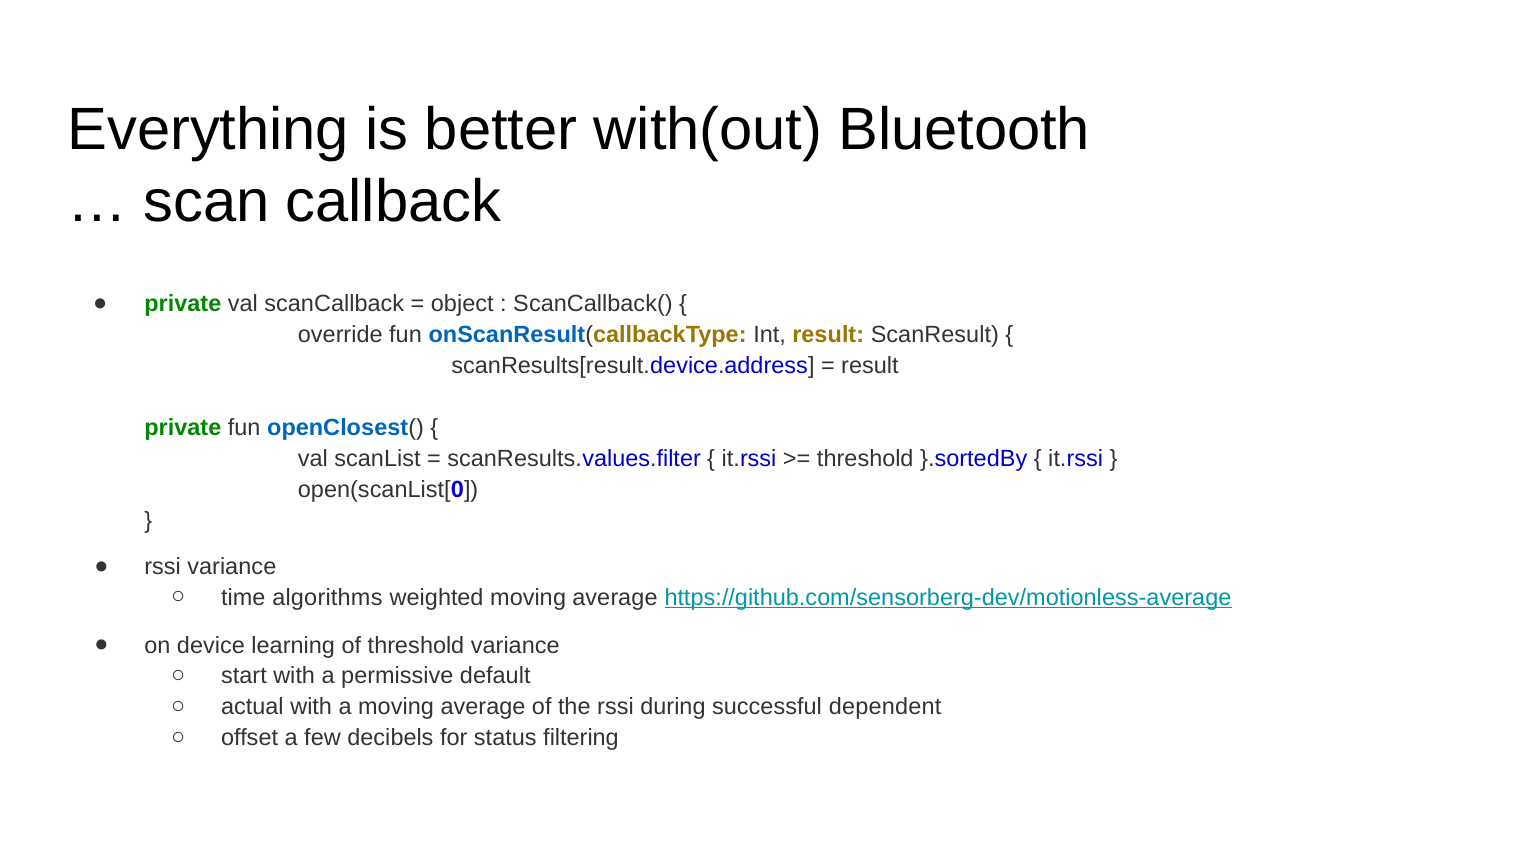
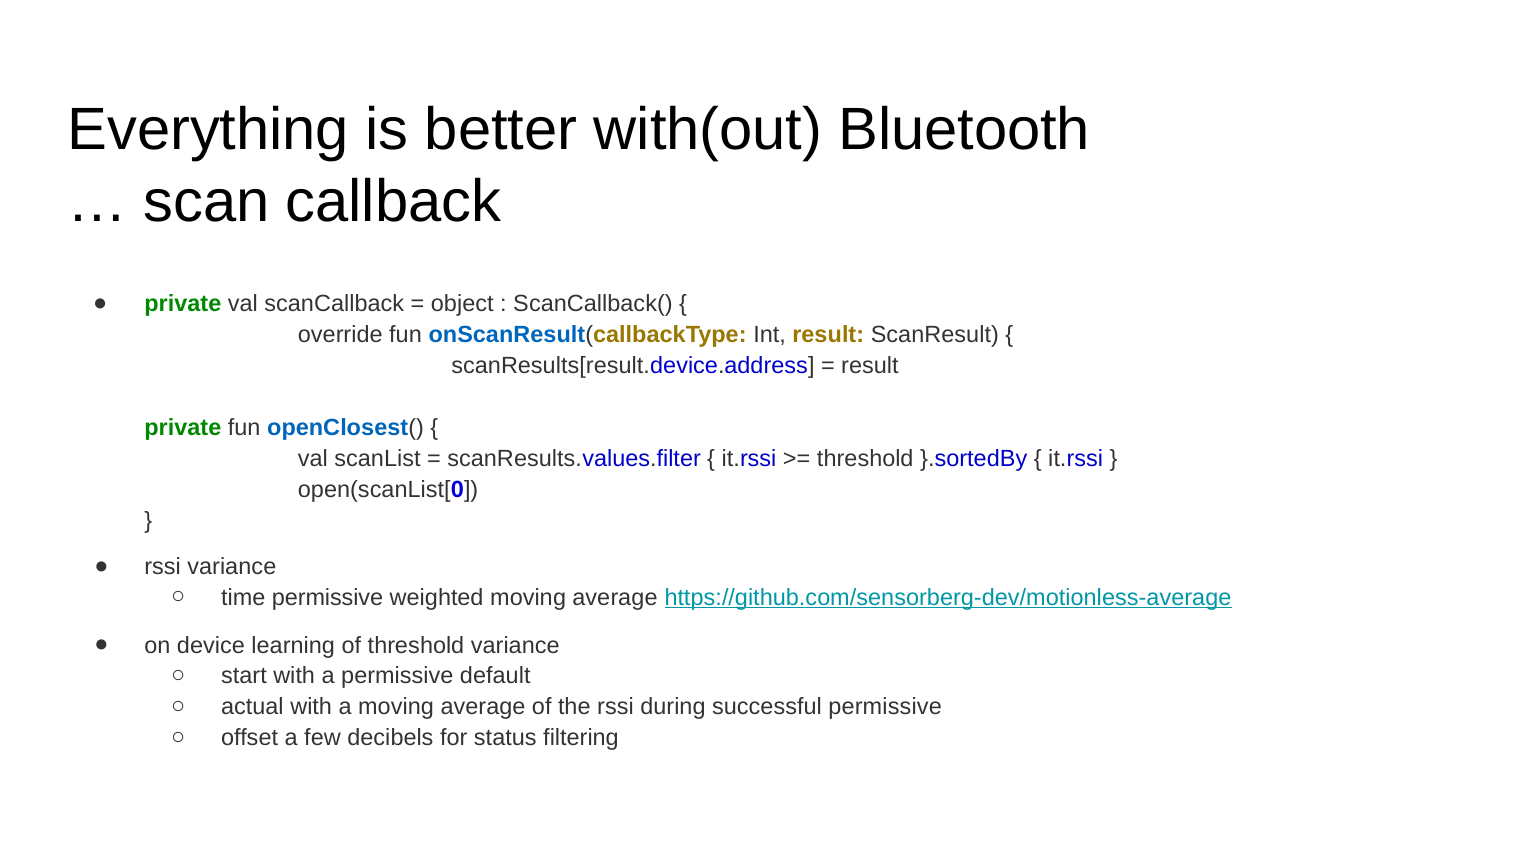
time algorithms: algorithms -> permissive
successful dependent: dependent -> permissive
